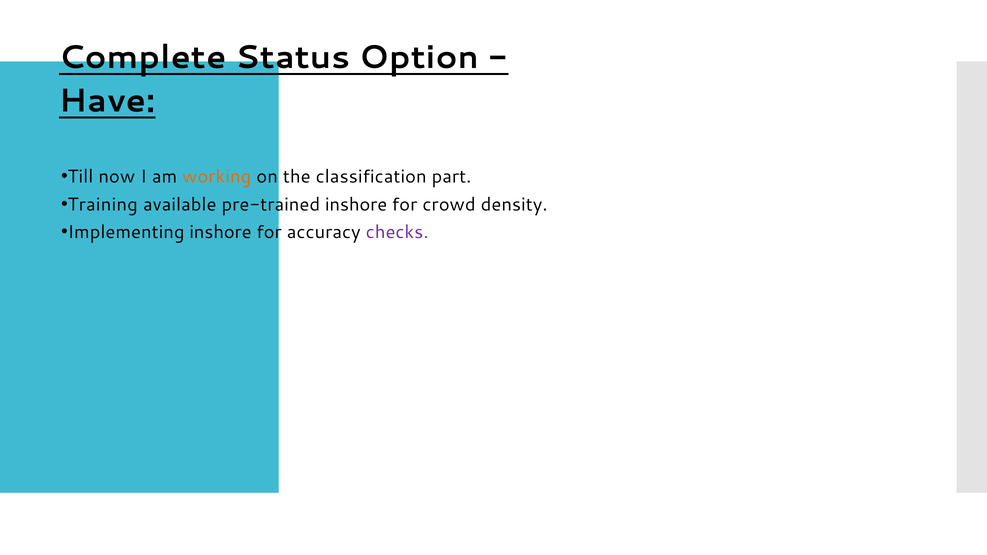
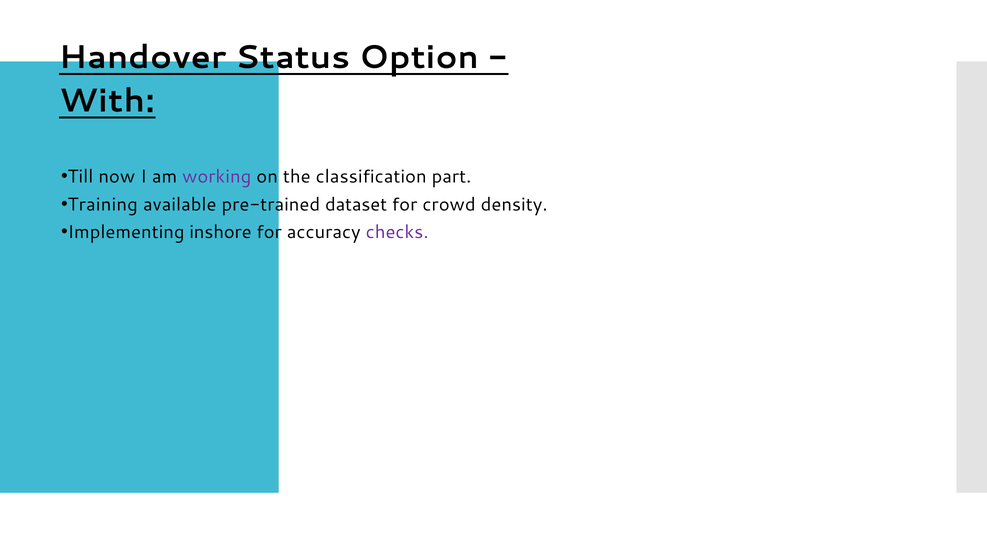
Complete: Complete -> Handover
Have: Have -> With
working colour: orange -> purple
pre-trained inshore: inshore -> dataset
